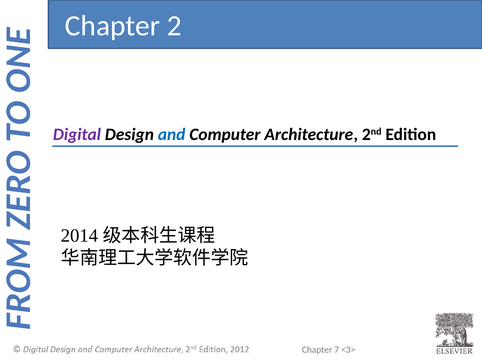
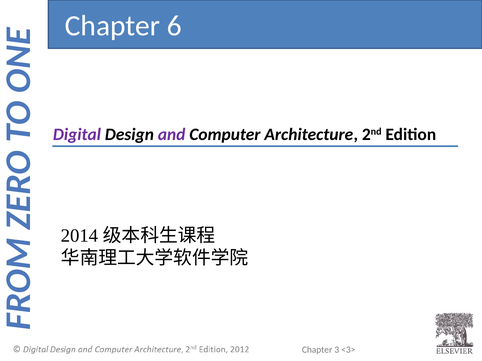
2: 2 -> 6
and colour: blue -> purple
7: 7 -> 3
